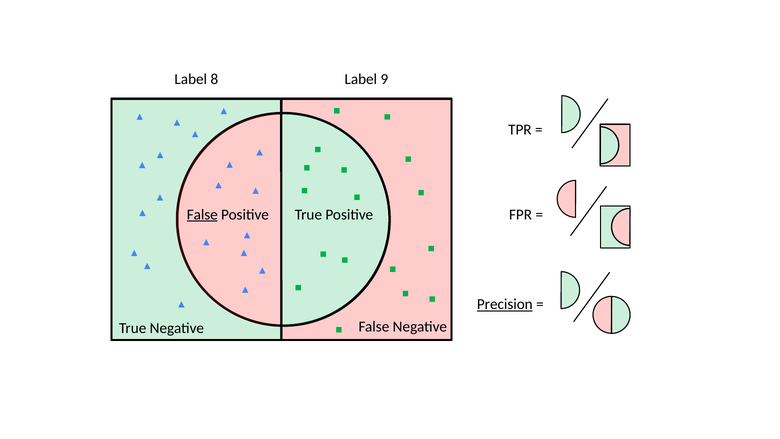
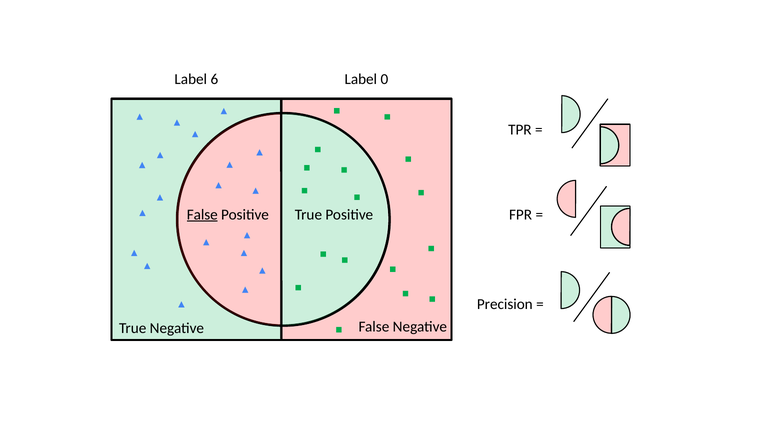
8: 8 -> 6
9: 9 -> 0
Precision underline: present -> none
